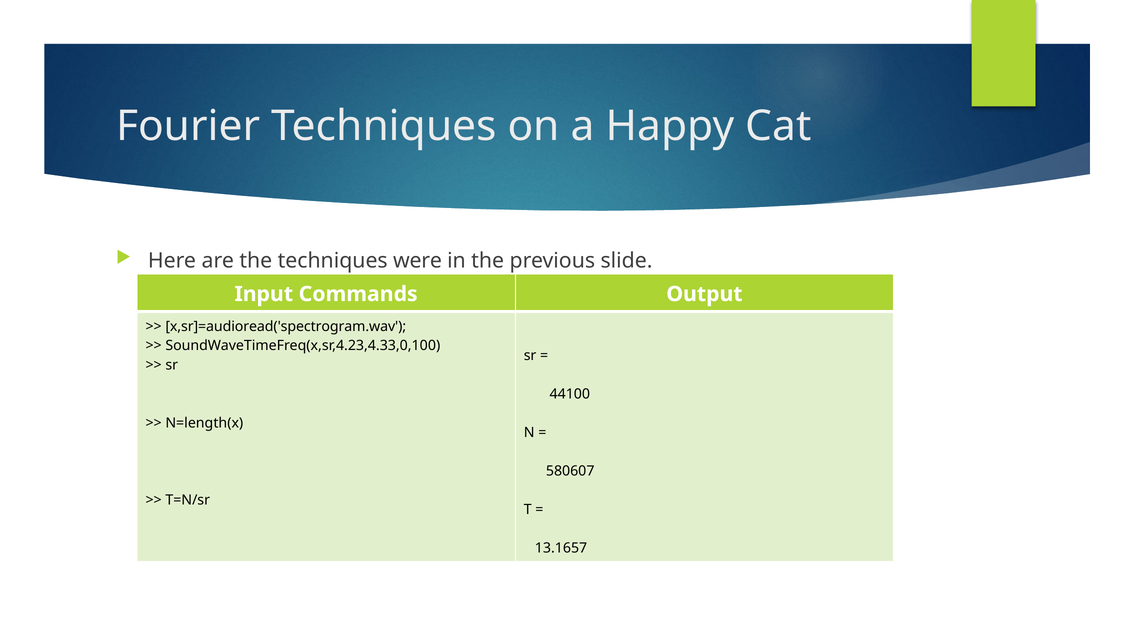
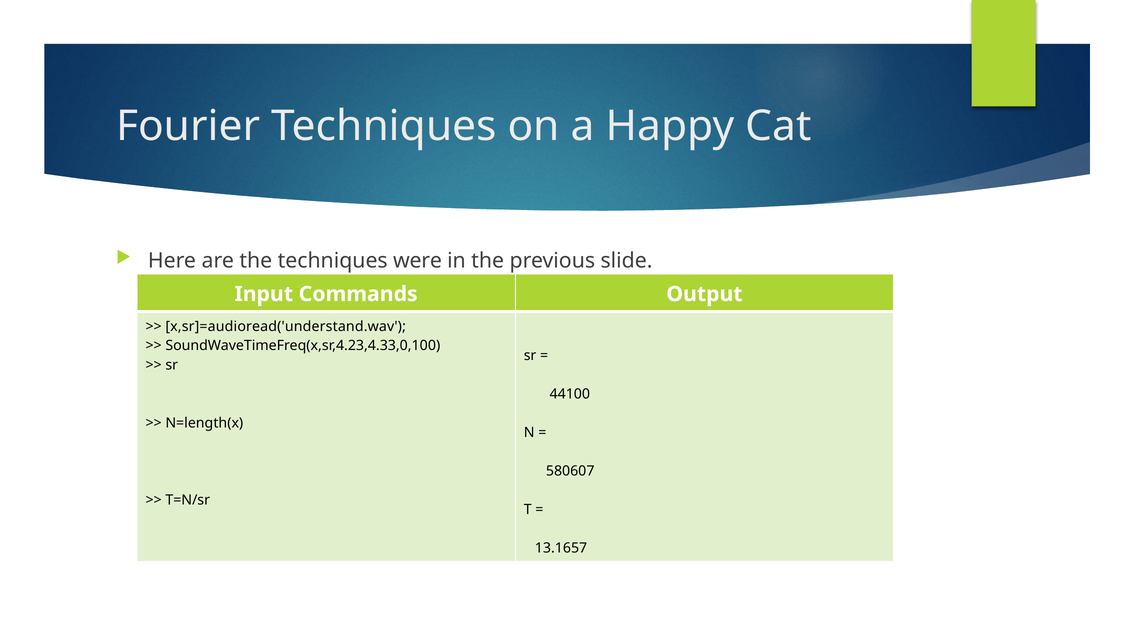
x,sr]=audioread('spectrogram.wav: x,sr]=audioread('spectrogram.wav -> x,sr]=audioread('understand.wav
